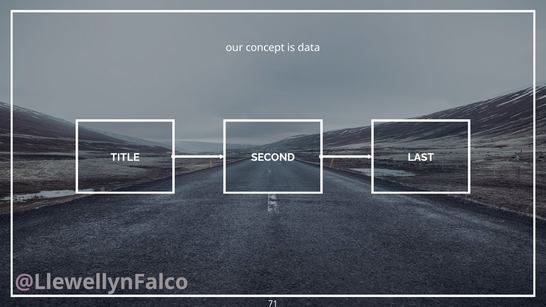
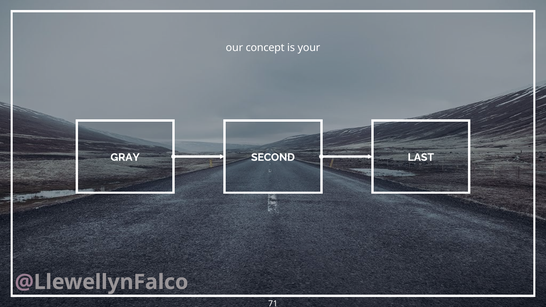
data: data -> your
TITLE: TITLE -> GRAY
